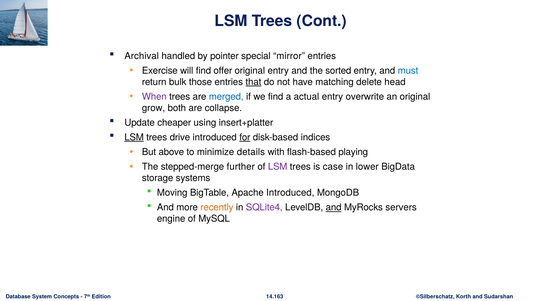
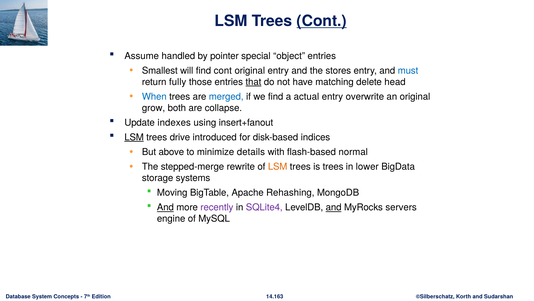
Cont at (322, 21) underline: none -> present
Archival: Archival -> Assume
mirror: mirror -> object
Exercise: Exercise -> Smallest
find offer: offer -> cont
sorted: sorted -> stores
bulk: bulk -> fully
When colour: purple -> blue
cheaper: cheaper -> indexes
insert+platter: insert+platter -> insert+fanout
for underline: present -> none
playing: playing -> normal
further: further -> rewrite
LSM at (278, 166) colour: purple -> orange
is case: case -> trees
Apache Introduced: Introduced -> Rehashing
And at (165, 207) underline: none -> present
recently colour: orange -> purple
